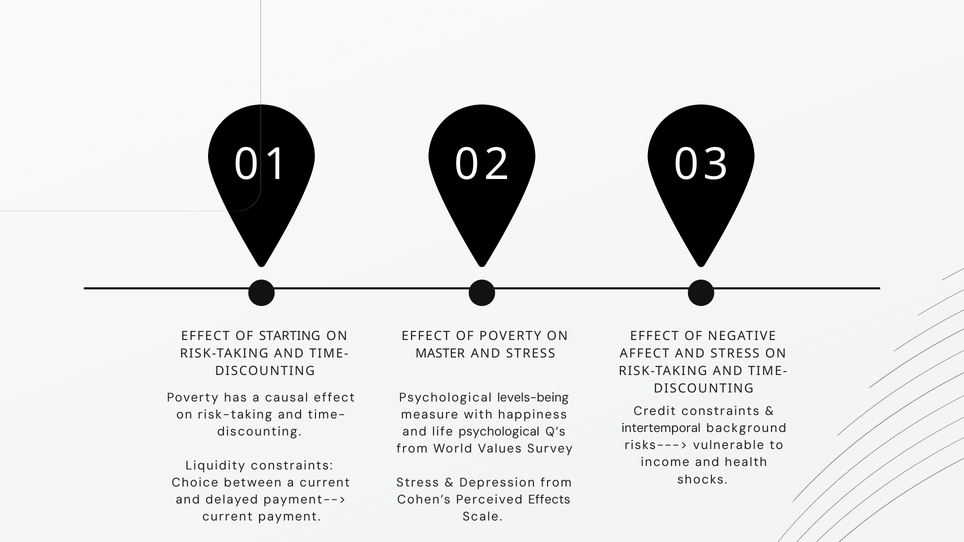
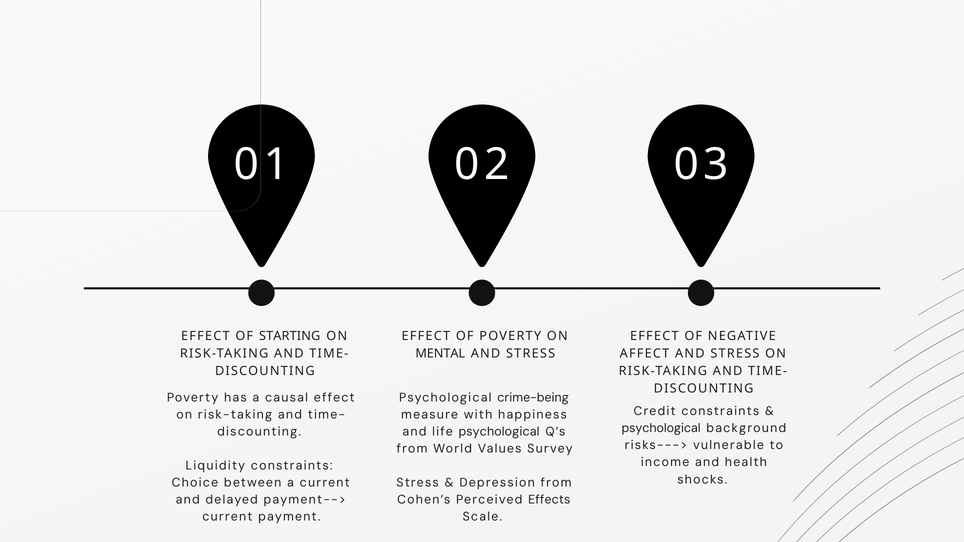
MASTER: MASTER -> MENTAL
levels-being: levels-being -> crime-being
intertemporal at (661, 429): intertemporal -> psychological
